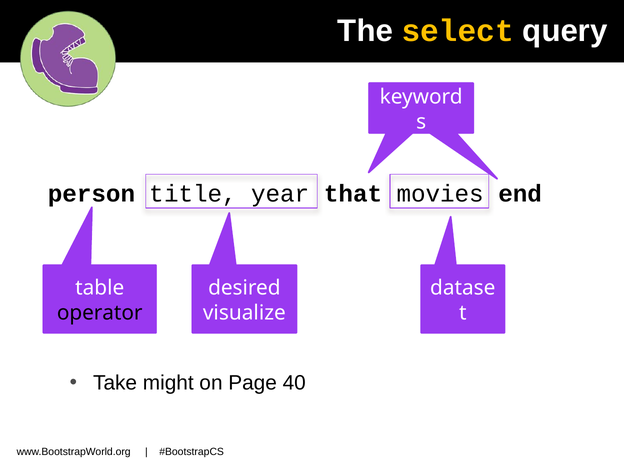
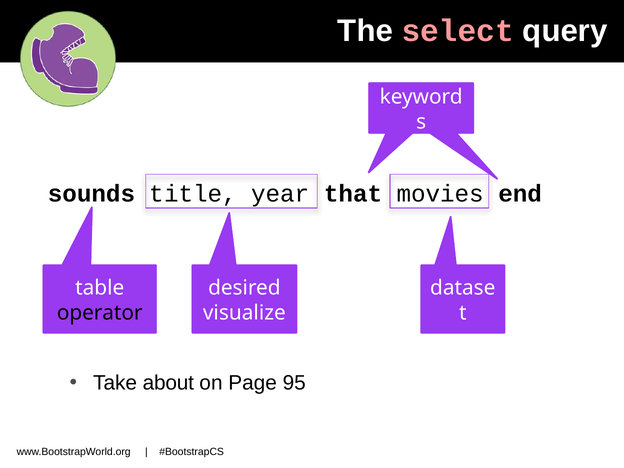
select colour: yellow -> pink
person: person -> sounds
might: might -> about
40: 40 -> 95
